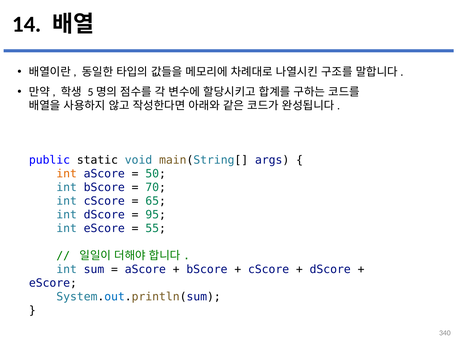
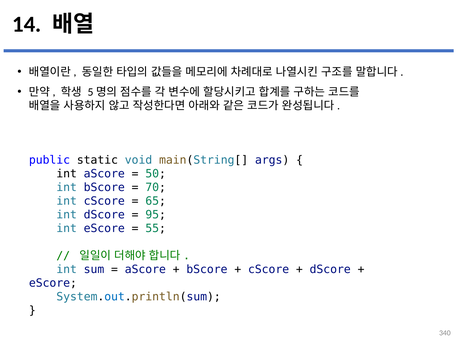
int at (67, 174) colour: orange -> black
